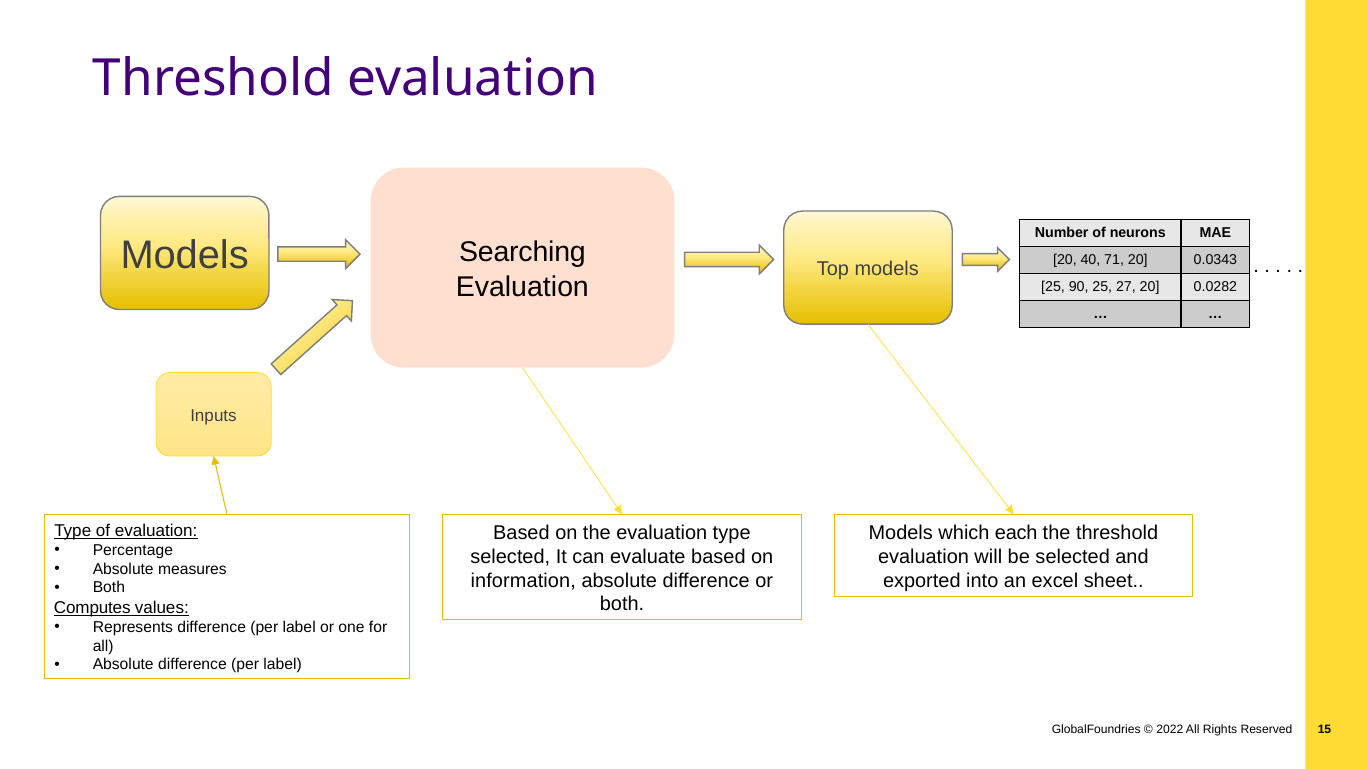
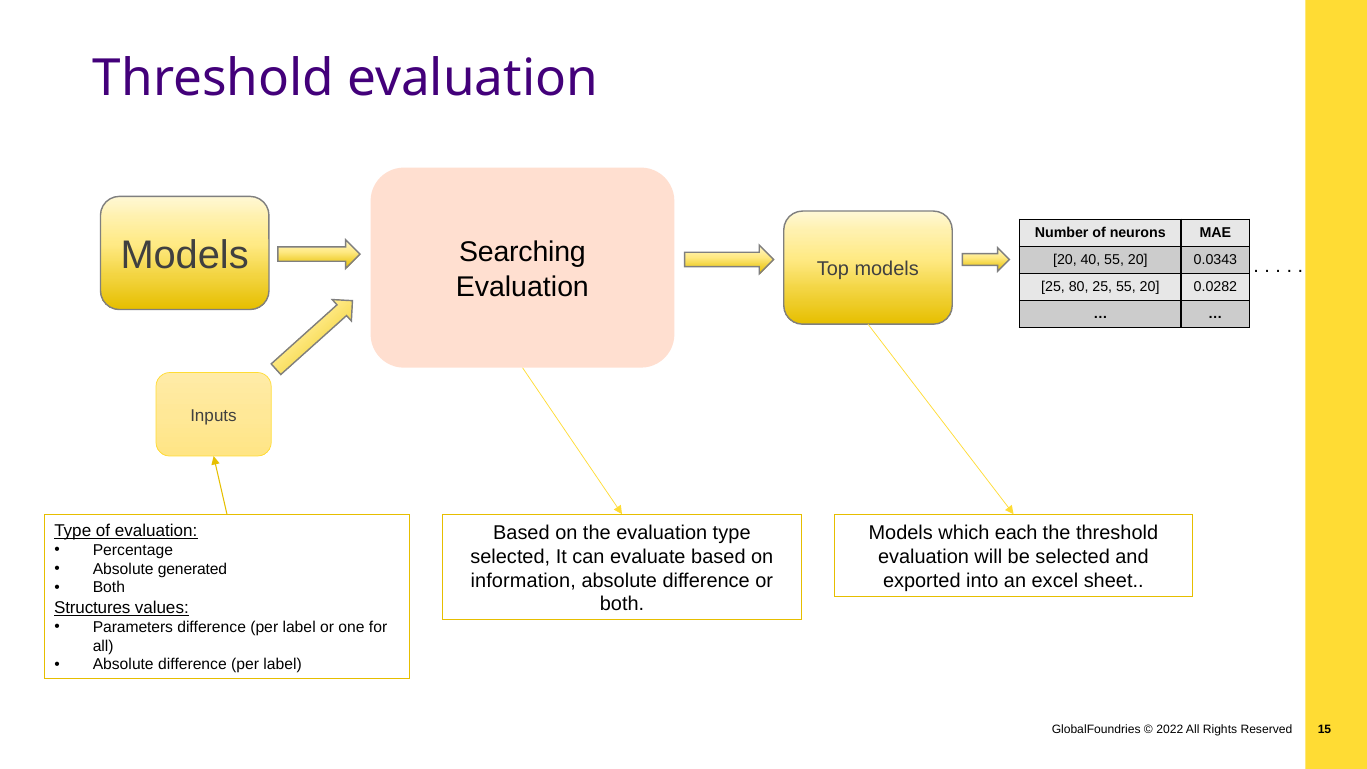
40 71: 71 -> 55
90: 90 -> 80
25 27: 27 -> 55
measures: measures -> generated
Computes: Computes -> Structures
Represents: Represents -> Parameters
